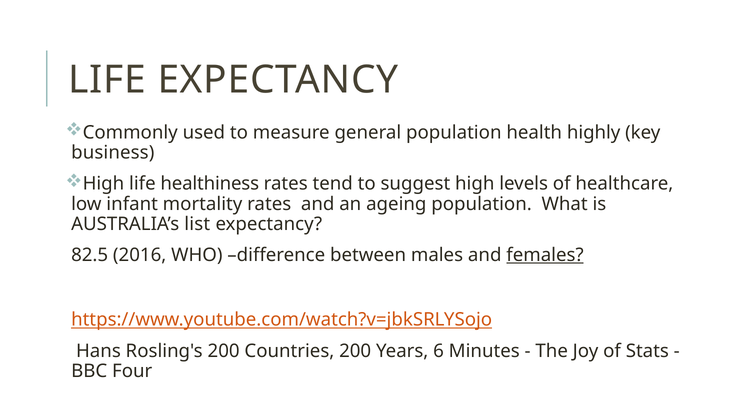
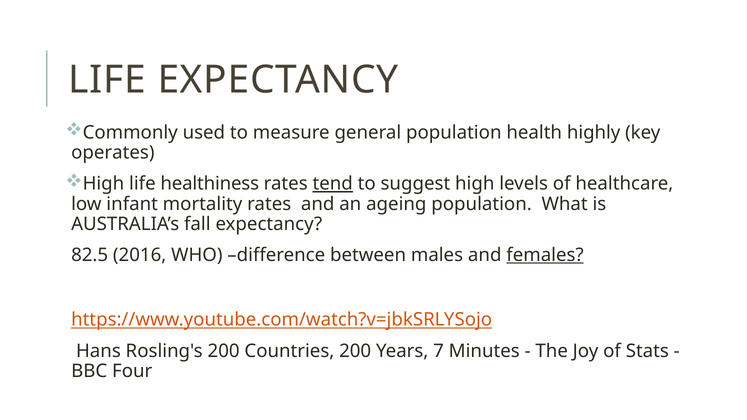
business: business -> operates
tend underline: none -> present
list: list -> fall
6: 6 -> 7
